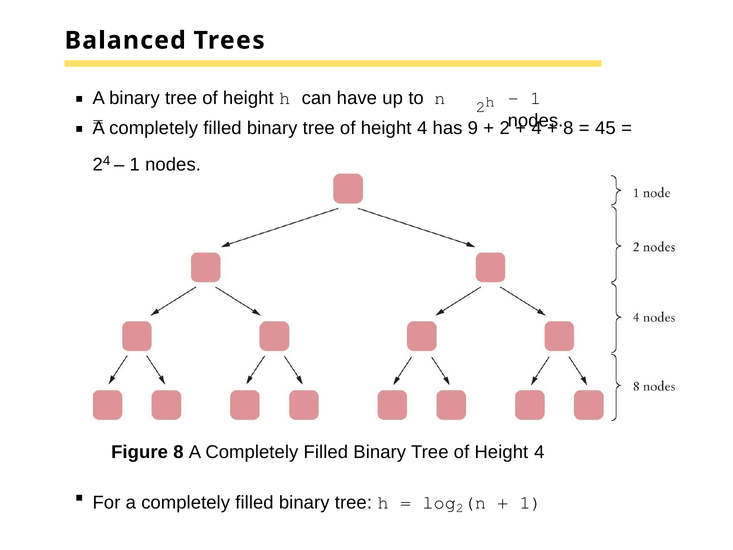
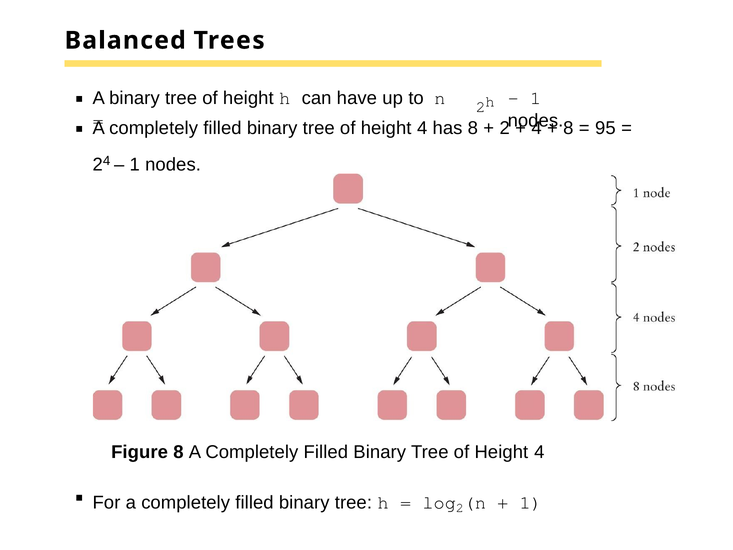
has 9: 9 -> 8
45: 45 -> 95
